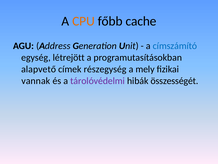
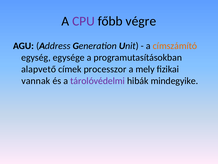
CPU colour: orange -> purple
cache: cache -> végre
címszámító colour: blue -> orange
létrejött: létrejött -> egysége
részegység: részegység -> processzor
összességét: összességét -> mindegyike
